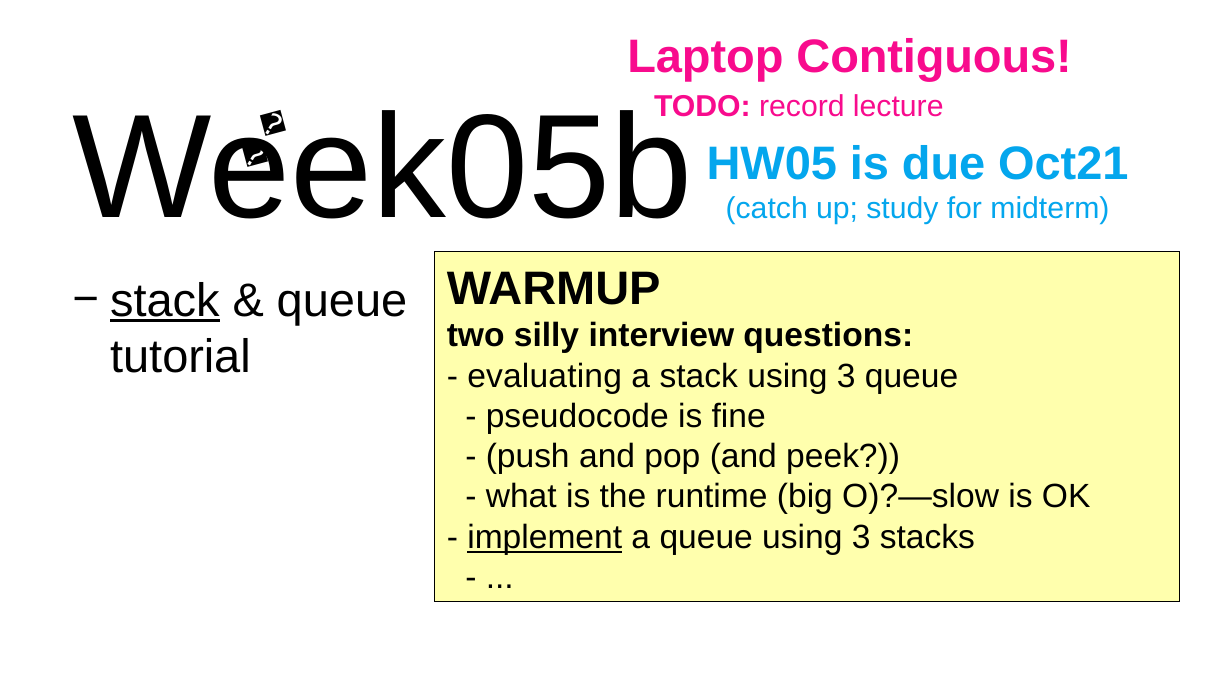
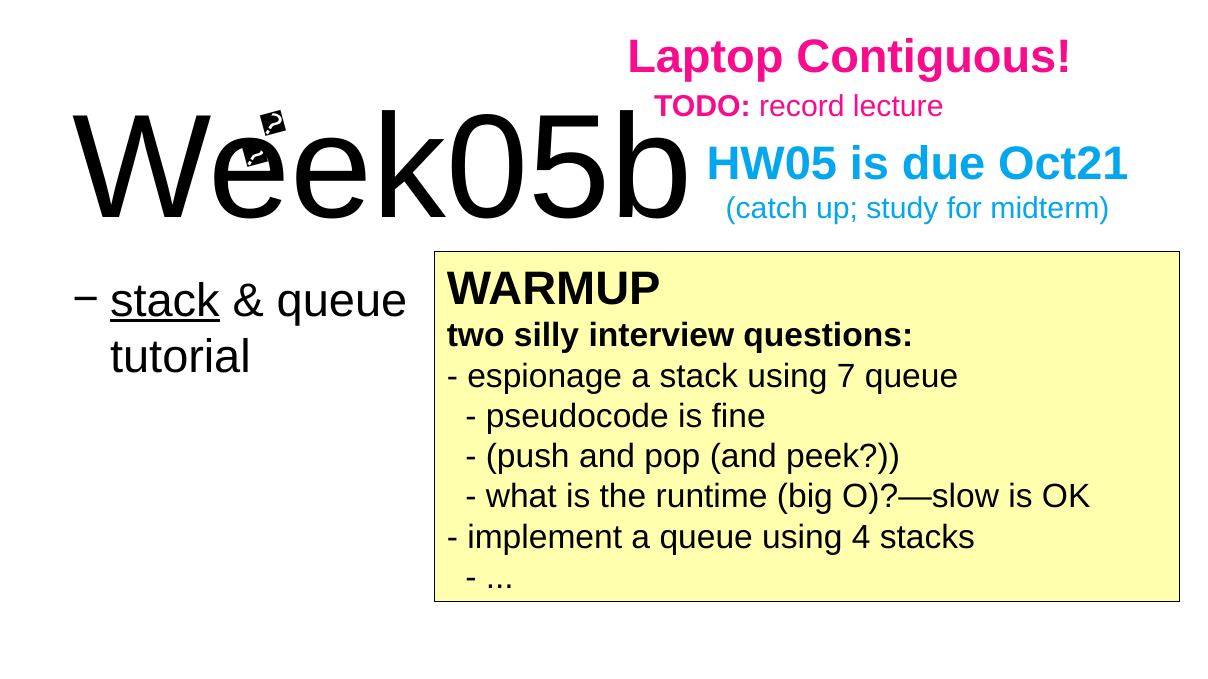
evaluating: evaluating -> espionage
stack using 3: 3 -> 7
implement underline: present -> none
queue using 3: 3 -> 4
